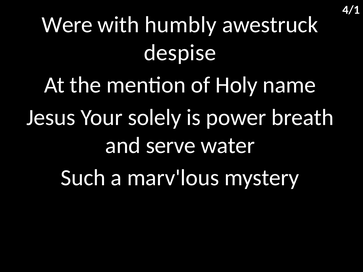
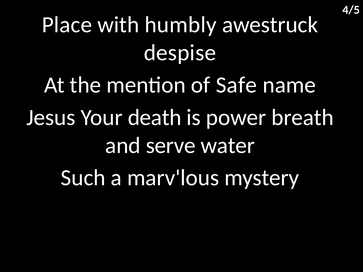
4/1: 4/1 -> 4/5
Were: Were -> Place
Holy: Holy -> Safe
solely: solely -> death
